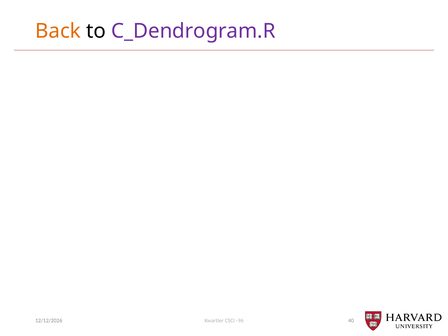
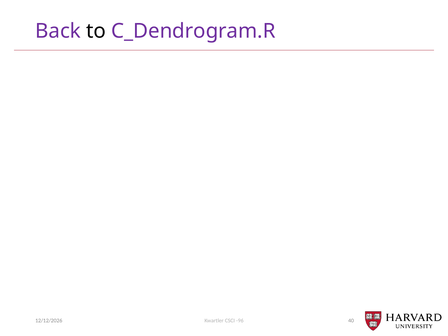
Back colour: orange -> purple
